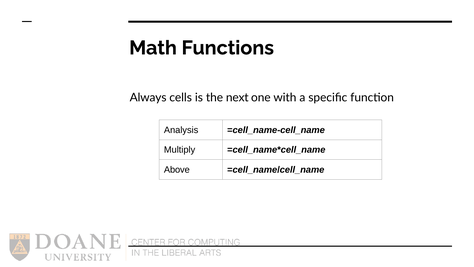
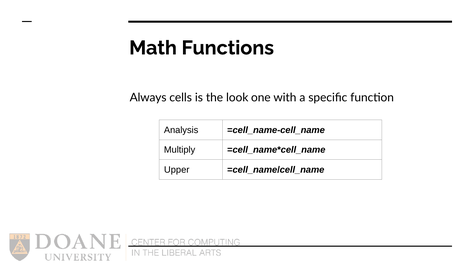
next: next -> look
Above: Above -> Upper
